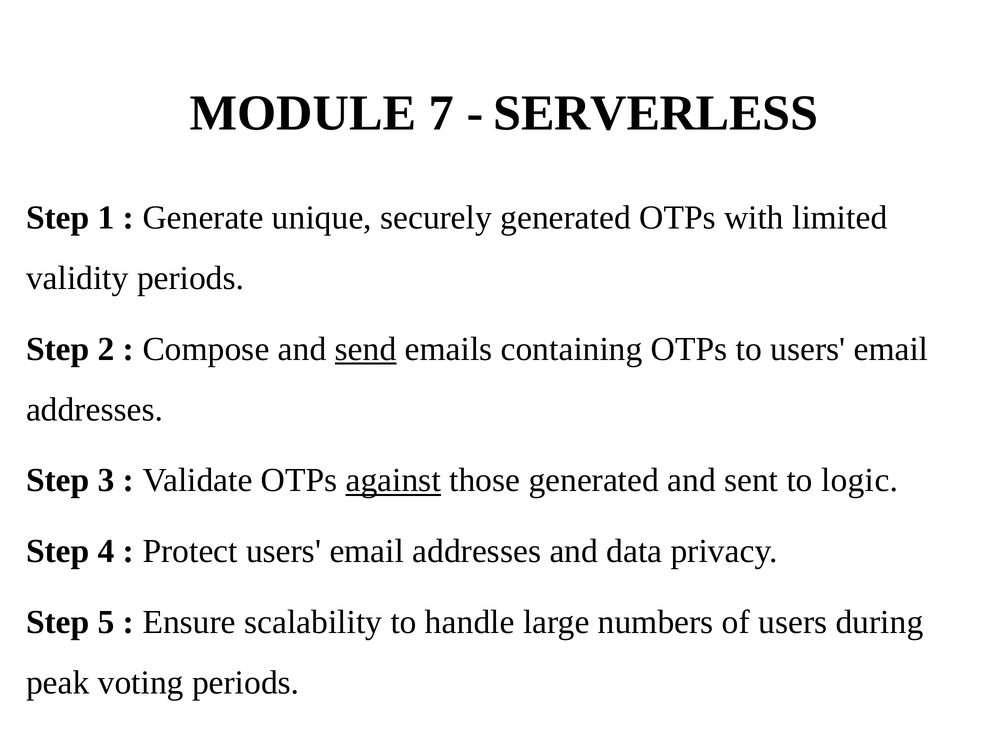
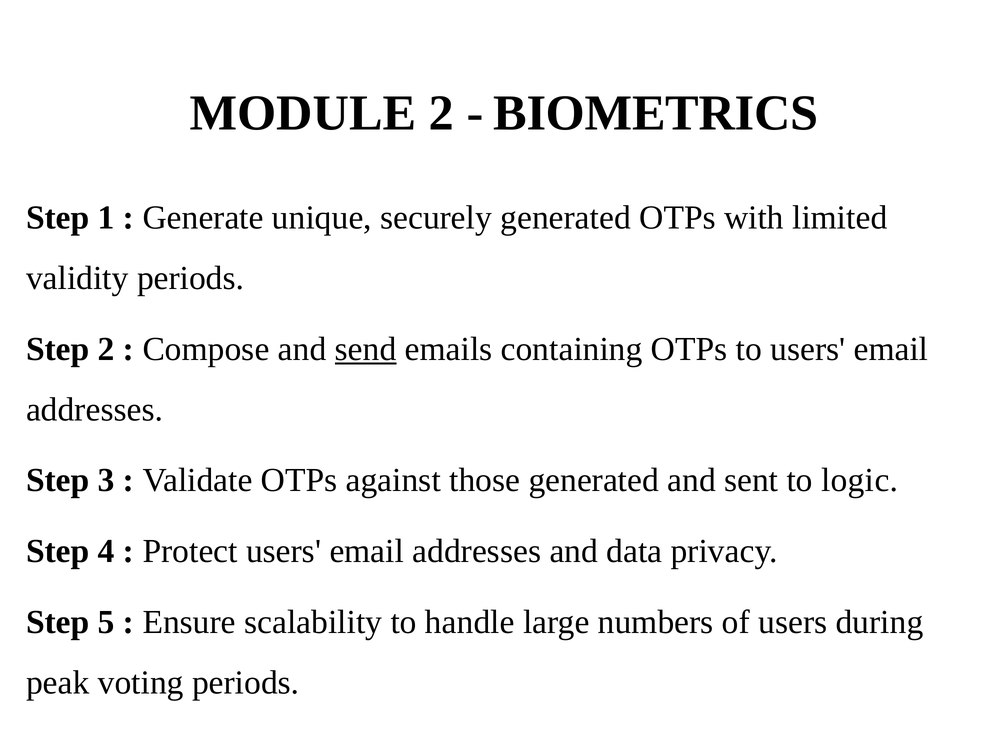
MODULE 7: 7 -> 2
SERVERLESS: SERVERLESS -> BIOMETRICS
against underline: present -> none
